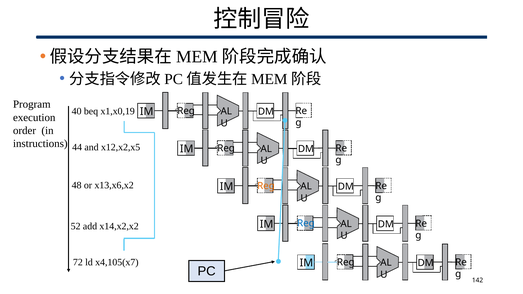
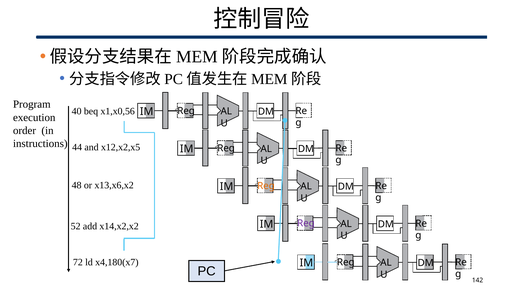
x1,x0,19: x1,x0,19 -> x1,x0,56
Reg at (306, 224) colour: blue -> purple
x4,105(x7: x4,105(x7 -> x4,180(x7
